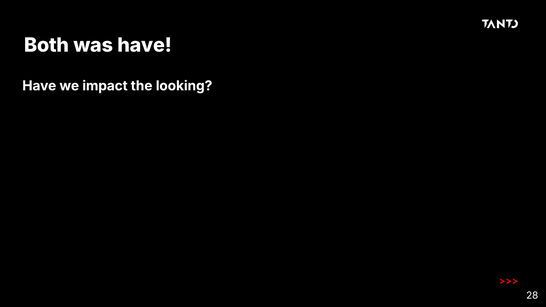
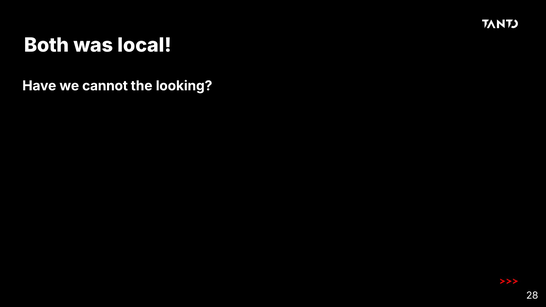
was have: have -> local
impact: impact -> cannot
